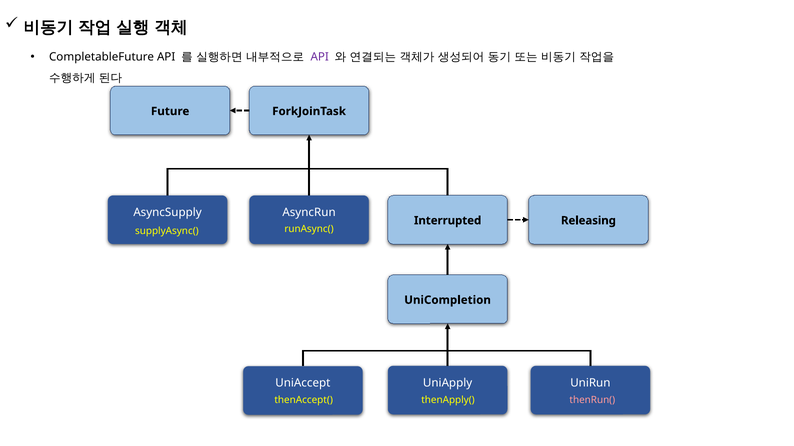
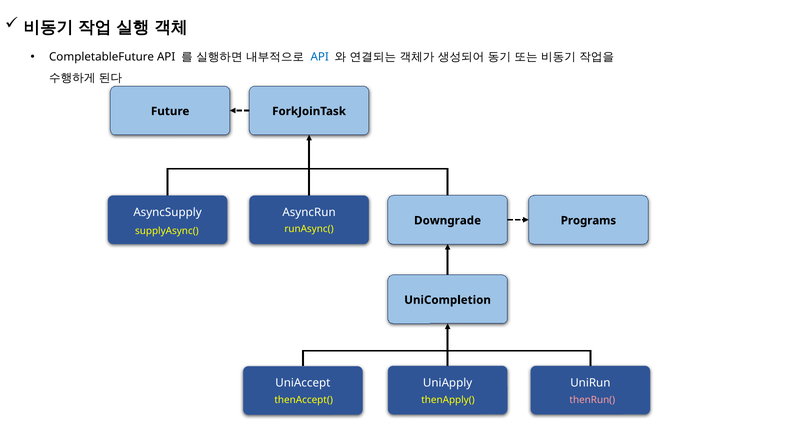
API at (320, 57) colour: purple -> blue
Interrupted: Interrupted -> Downgrade
Releasing: Releasing -> Programs
